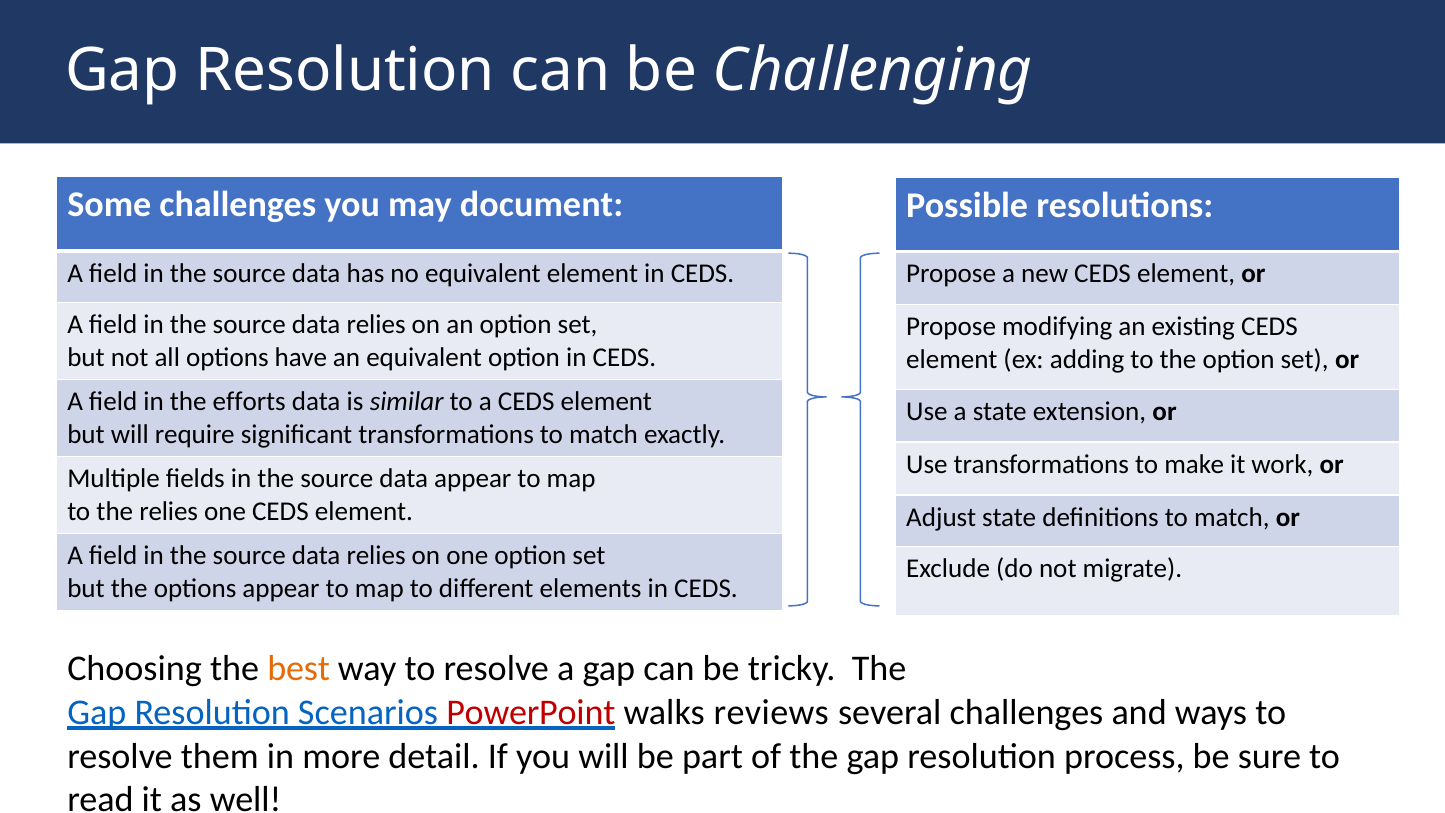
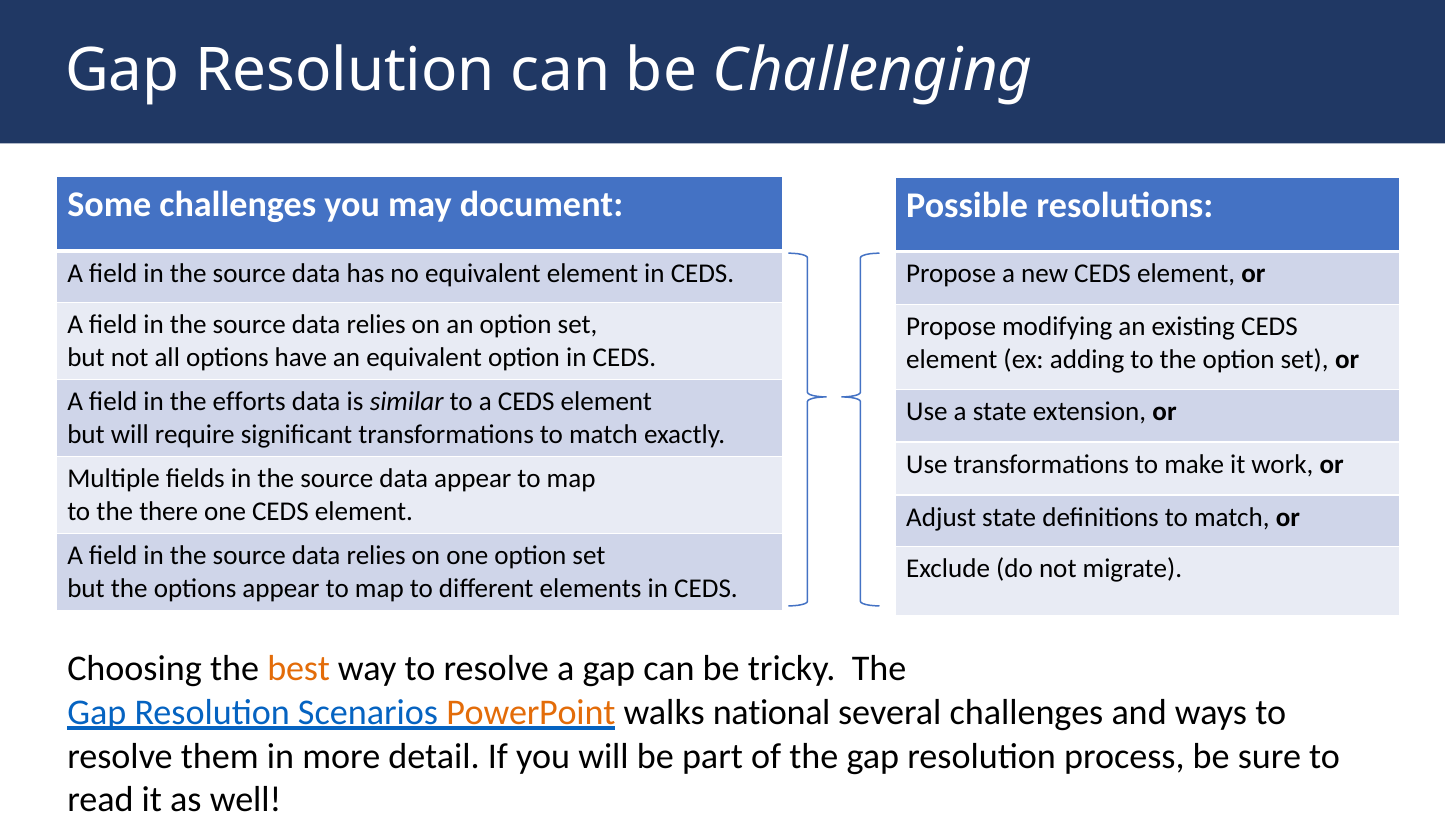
the relies: relies -> there
PowerPoint colour: red -> orange
reviews: reviews -> national
